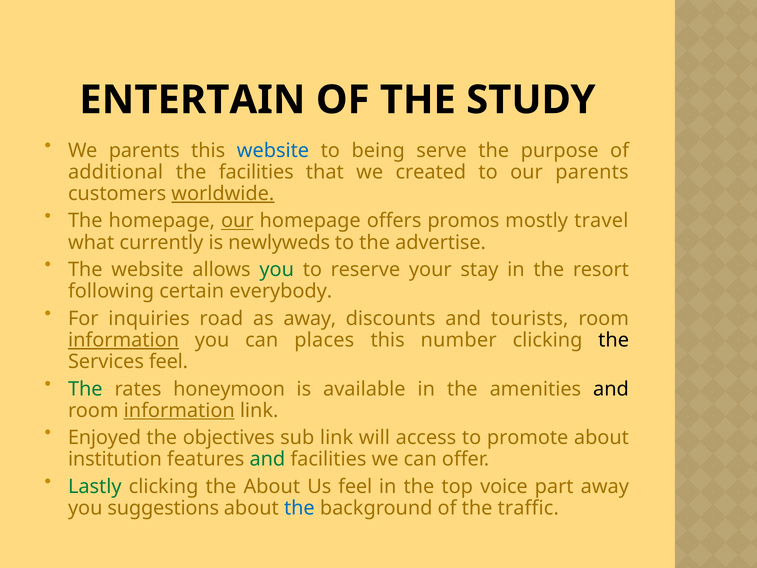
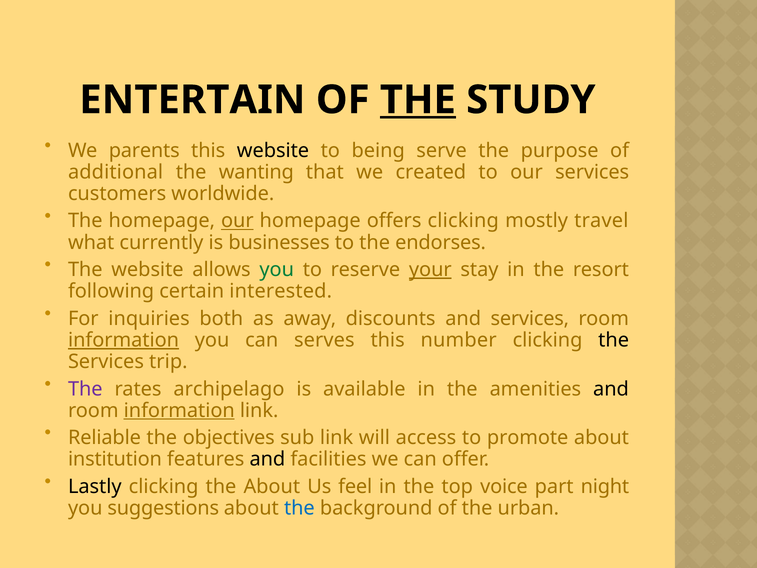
THE at (418, 100) underline: none -> present
website at (273, 150) colour: blue -> black
the facilities: facilities -> wanting
our parents: parents -> services
worldwide underline: present -> none
offers promos: promos -> clicking
newlyweds: newlyweds -> businesses
advertise: advertise -> endorses
your underline: none -> present
everybody: everybody -> interested
road: road -> both
and tourists: tourists -> services
places: places -> serves
Services feel: feel -> trip
The at (85, 389) colour: green -> purple
honeymoon: honeymoon -> archipelago
Enjoyed: Enjoyed -> Reliable
and at (267, 459) colour: green -> black
Lastly colour: green -> black
part away: away -> night
traffic: traffic -> urban
